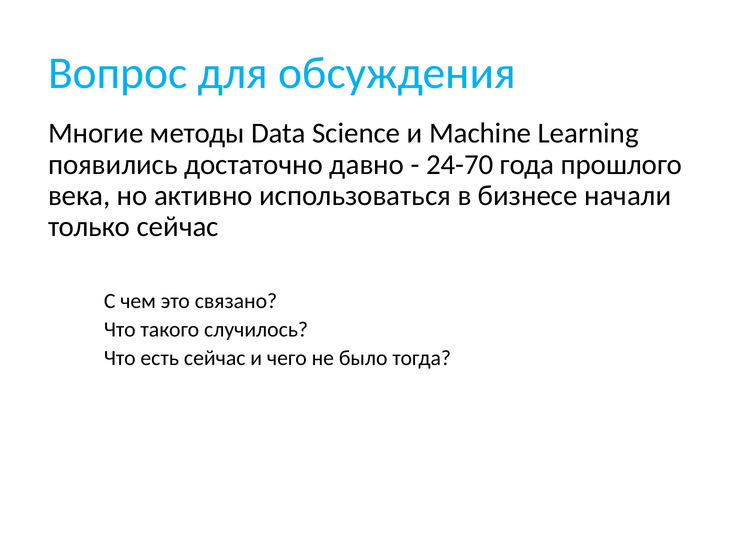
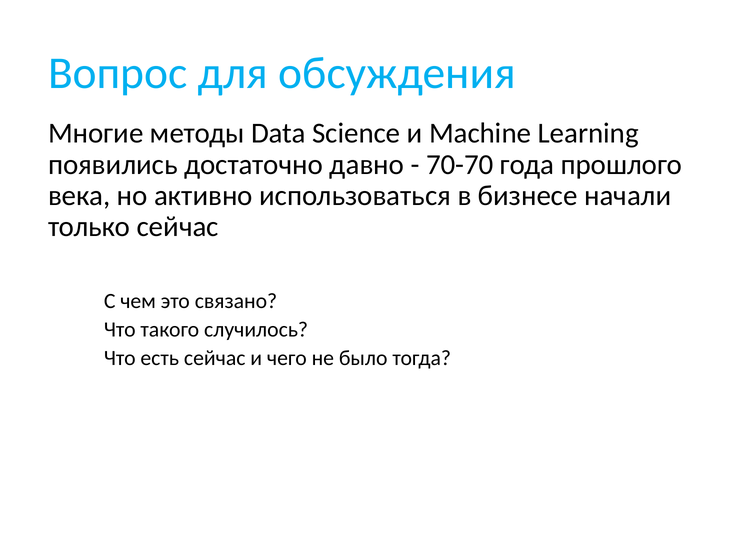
24-70: 24-70 -> 70-70
